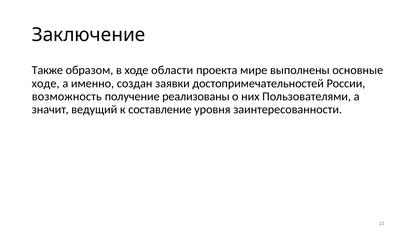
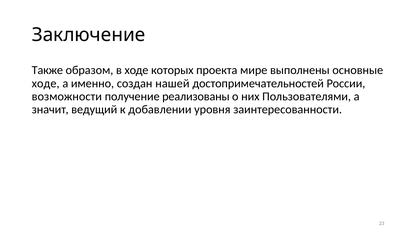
области: области -> которых
заявки: заявки -> нашей
возможность: возможность -> возможности
составление: составление -> добавлении
